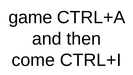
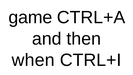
come: come -> when
